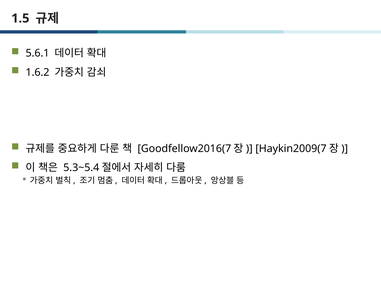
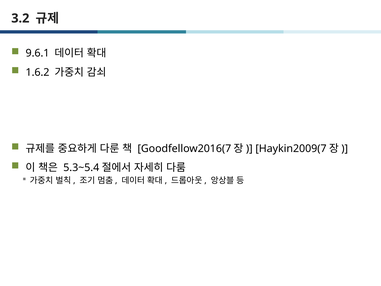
1.5: 1.5 -> 3.2
5.6.1: 5.6.1 -> 9.6.1
